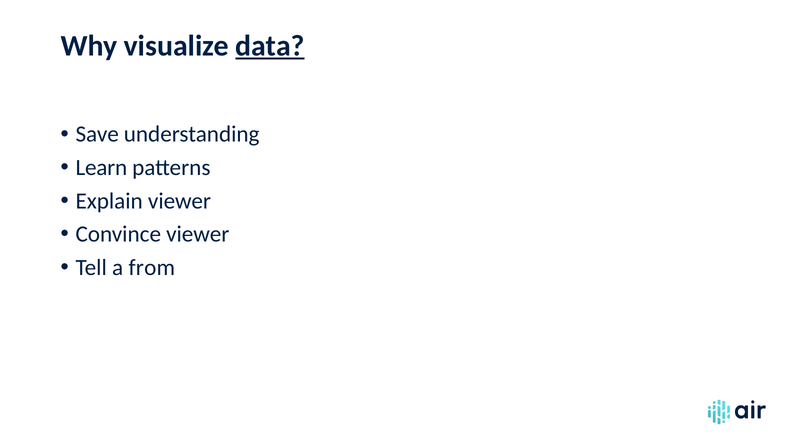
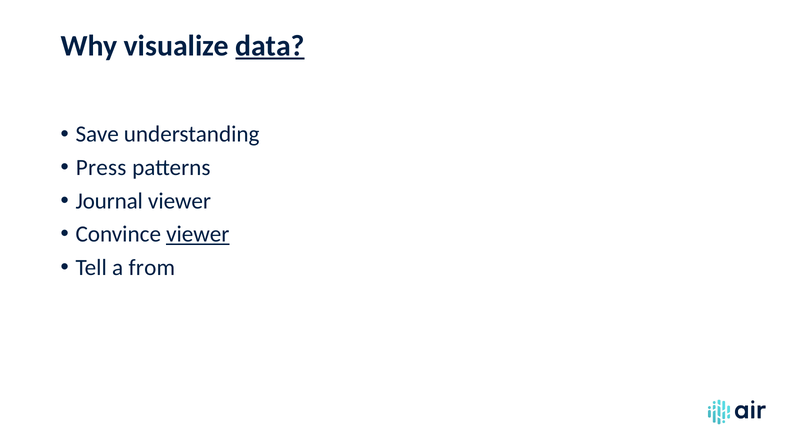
Learn: Learn -> Press
Explain: Explain -> Journal
viewer at (198, 234) underline: none -> present
